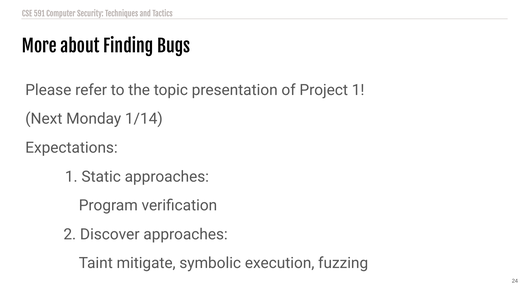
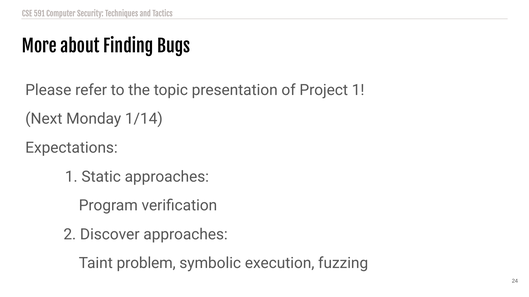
mitigate: mitigate -> problem
